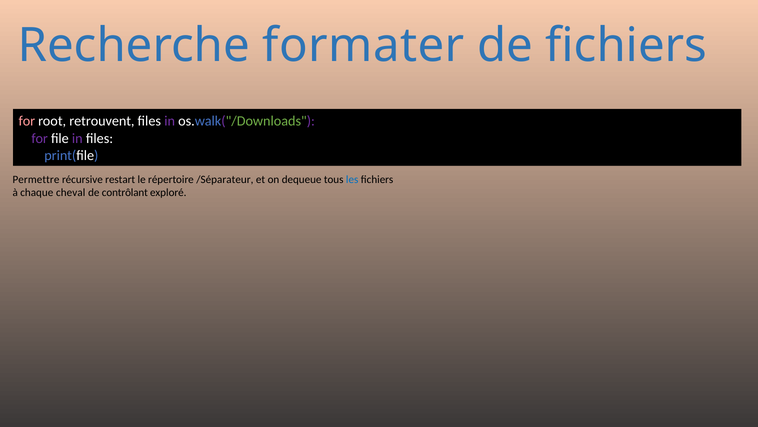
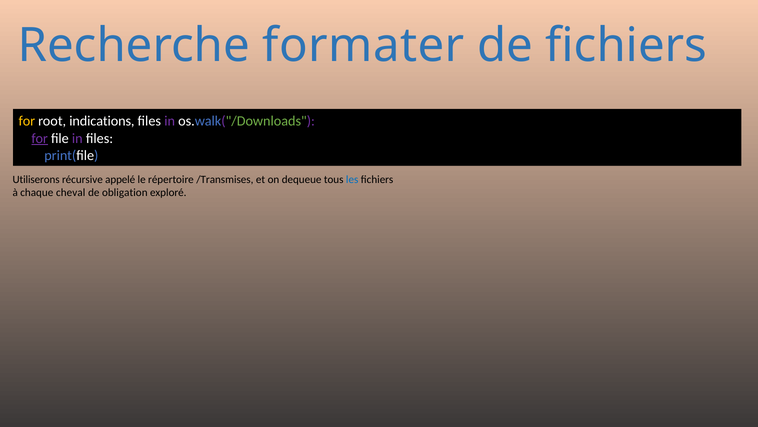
for at (27, 121) colour: pink -> yellow
retrouvent: retrouvent -> indications
for at (40, 138) underline: none -> present
Permettre: Permettre -> Utiliserons
restart: restart -> appelé
/Séparateur: /Séparateur -> /Transmises
contrôlant: contrôlant -> obligation
